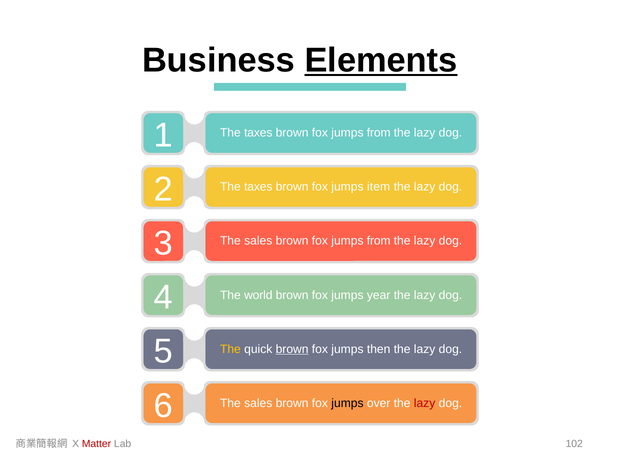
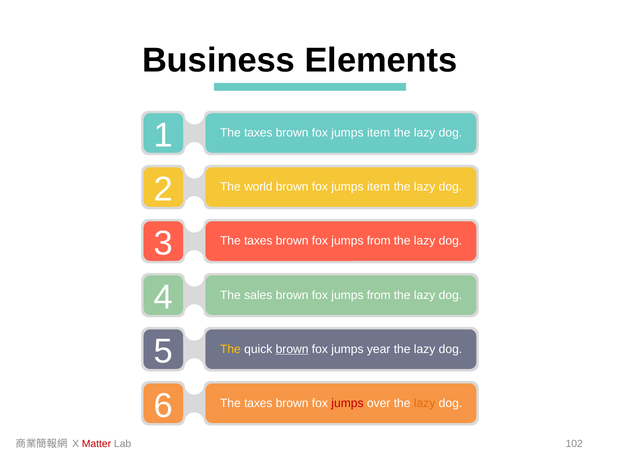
Elements underline: present -> none
from at (379, 133): from -> item
taxes at (258, 187): taxes -> world
sales at (258, 241): sales -> taxes
world: world -> sales
year at (379, 295): year -> from
then: then -> year
sales at (258, 403): sales -> taxes
jumps at (347, 403) colour: black -> red
lazy at (425, 403) colour: red -> orange
